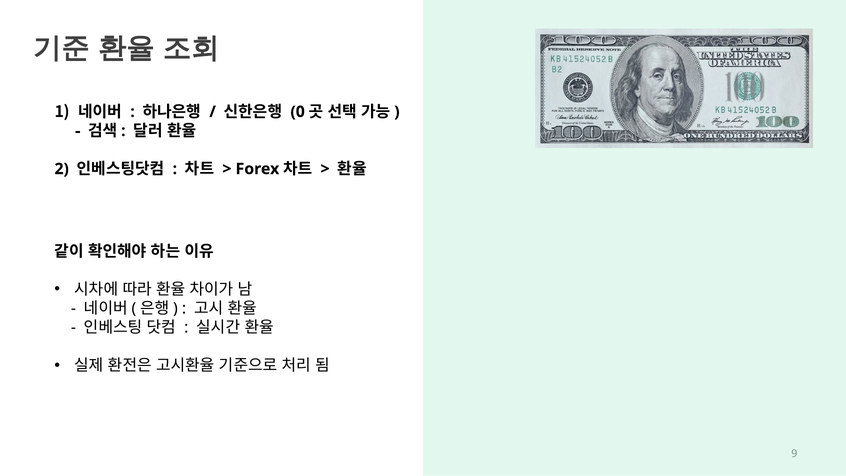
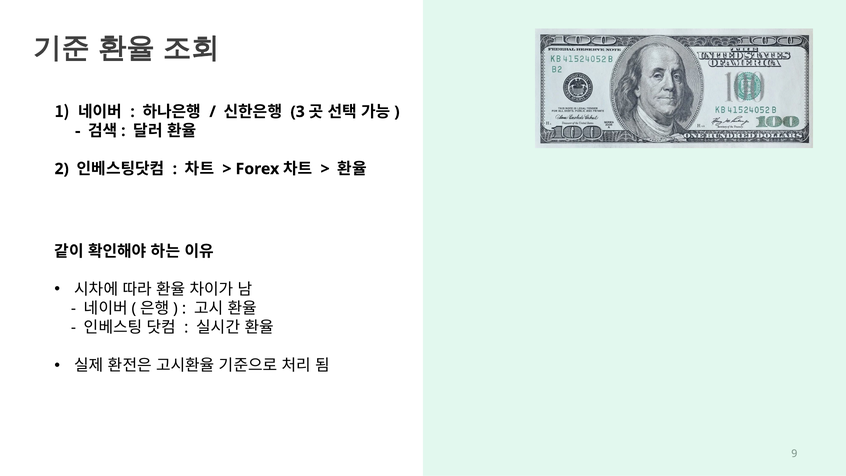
0: 0 -> 3
